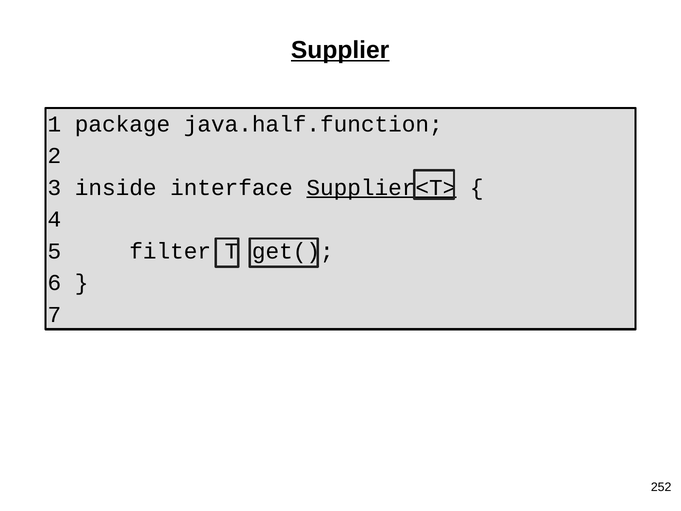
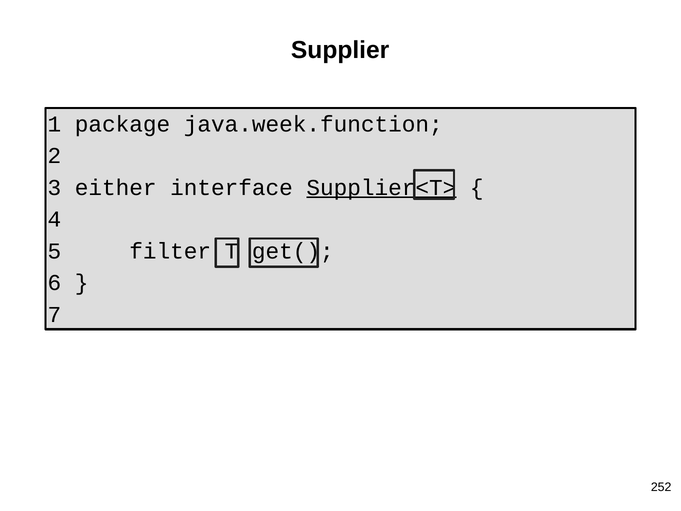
Supplier underline: present -> none
java.half.function: java.half.function -> java.week.function
inside: inside -> either
